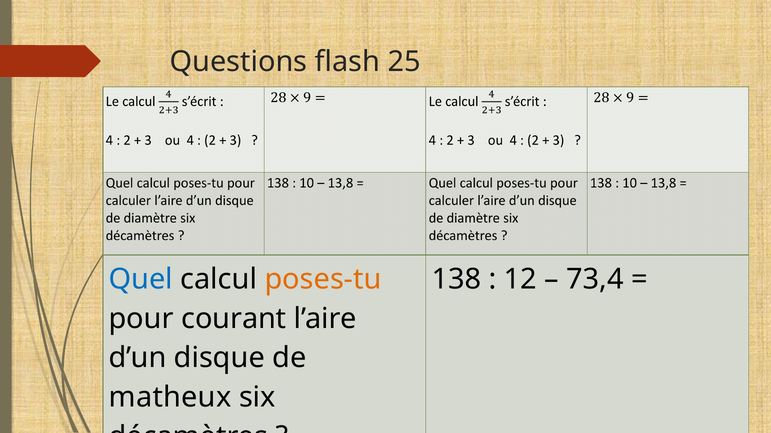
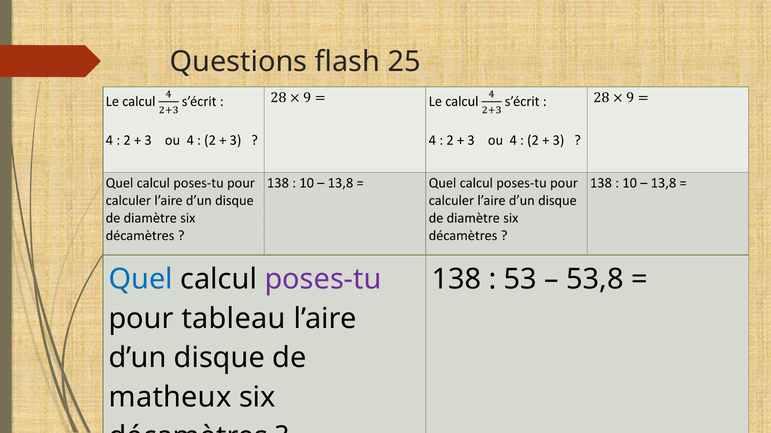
poses-tu colour: orange -> purple
12: 12 -> 53
73,4: 73,4 -> 53,8
courant: courant -> tableau
